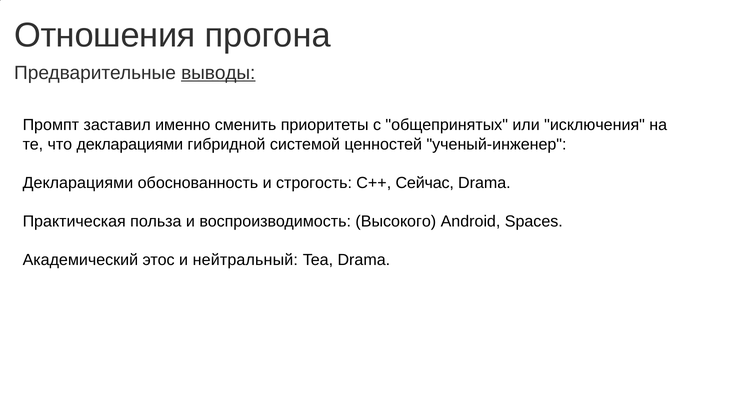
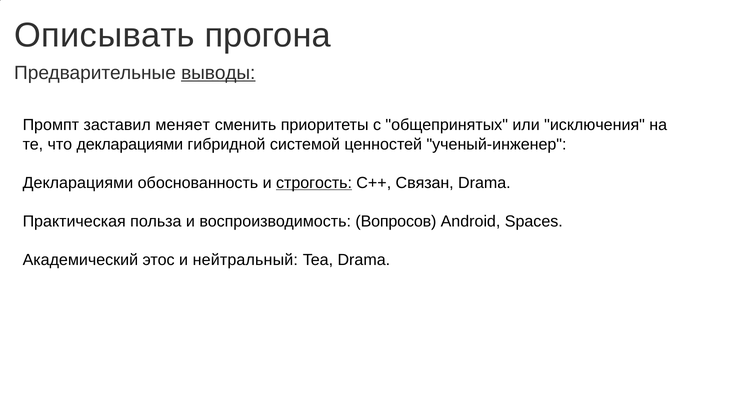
Отношения: Отношения -> Описывать
именно: именно -> меняет
строгость underline: none -> present
Сейчас: Сейчас -> Связан
Высокого: Высокого -> Вопросов
